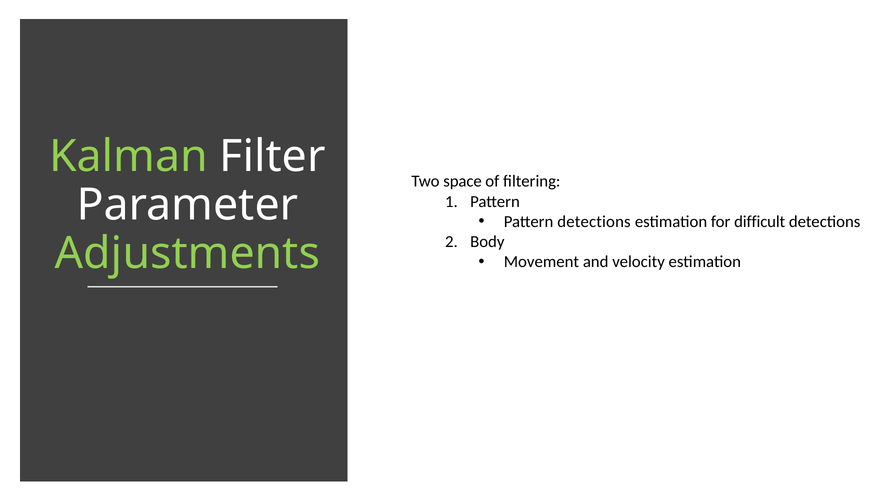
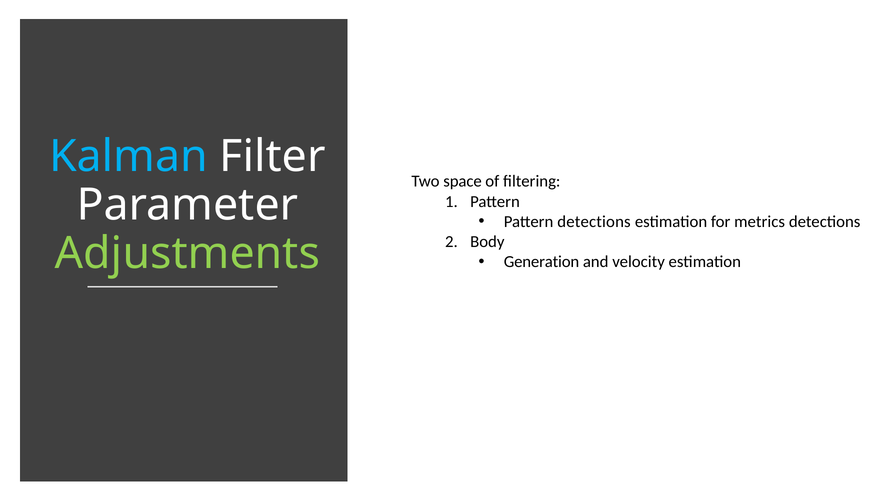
Kalman colour: light green -> light blue
difficult: difficult -> metrics
Movement: Movement -> Generation
